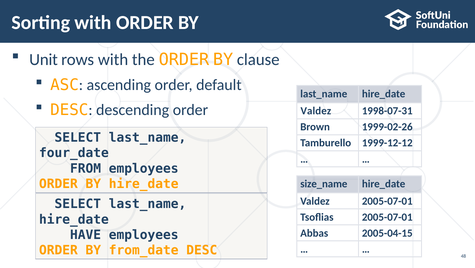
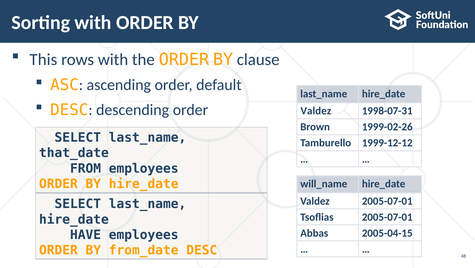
Unit: Unit -> This
four_date: four_date -> that_date
size_name: size_name -> will_name
